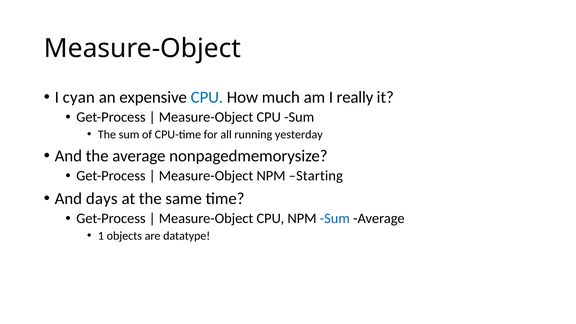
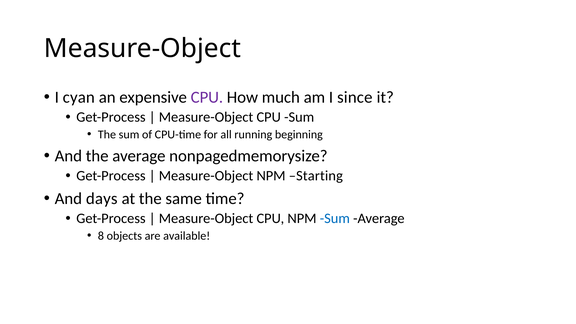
CPU at (207, 97) colour: blue -> purple
really: really -> since
yesterday: yesterday -> beginning
1: 1 -> 8
datatype: datatype -> available
